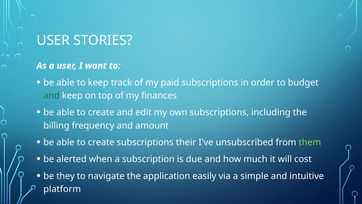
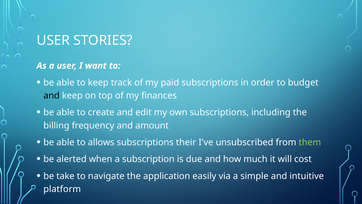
and at (52, 95) colour: green -> black
create at (101, 142): create -> allows
they: they -> take
